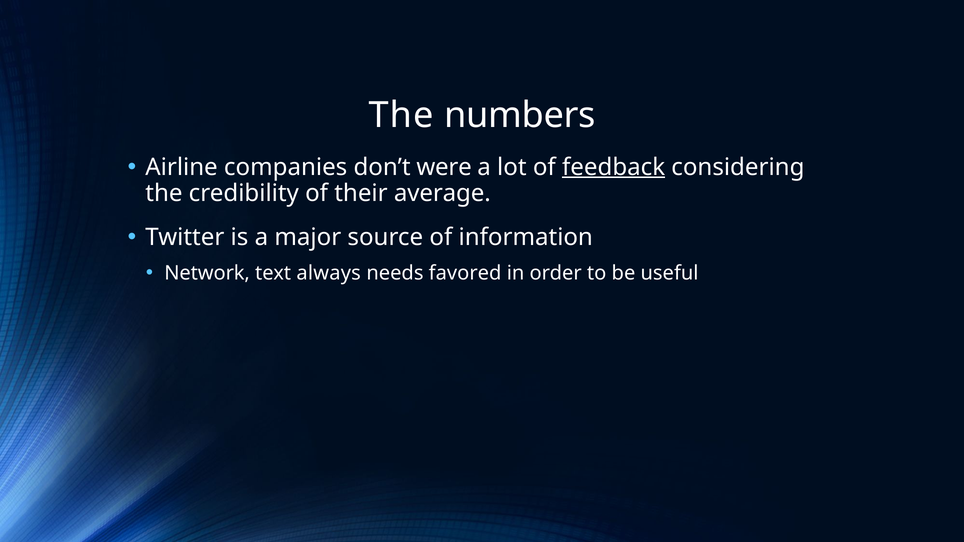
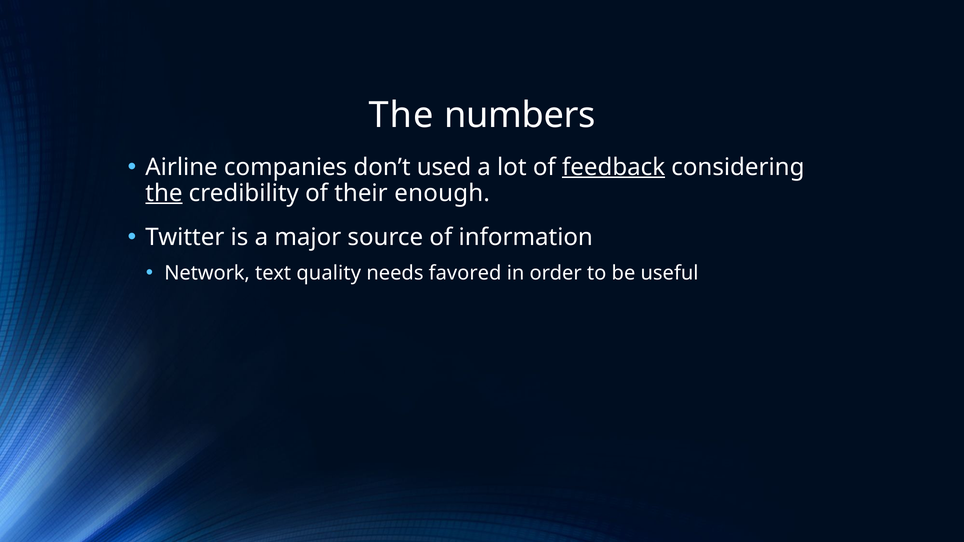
were: were -> used
the at (164, 193) underline: none -> present
average: average -> enough
always: always -> quality
